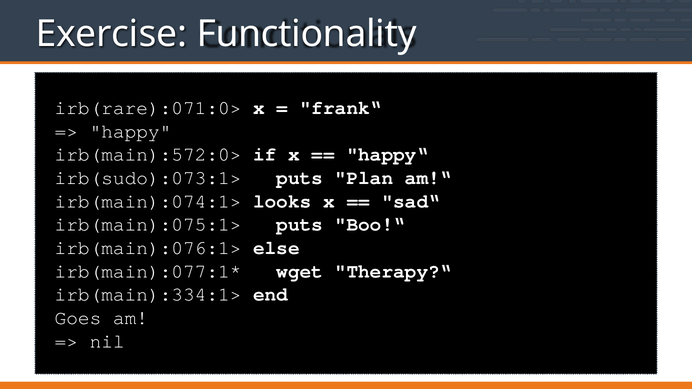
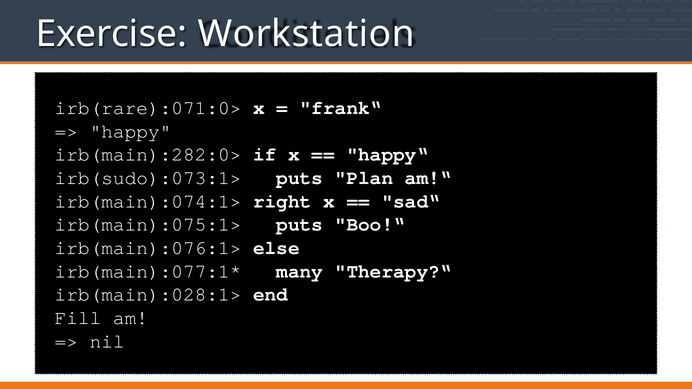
Functionality: Functionality -> Workstation
irb(main):572:0>: irb(main):572:0> -> irb(main):282:0>
looks: looks -> right
wget: wget -> many
irb(main):334:1>: irb(main):334:1> -> irb(main):028:1>
Goes: Goes -> Fill
